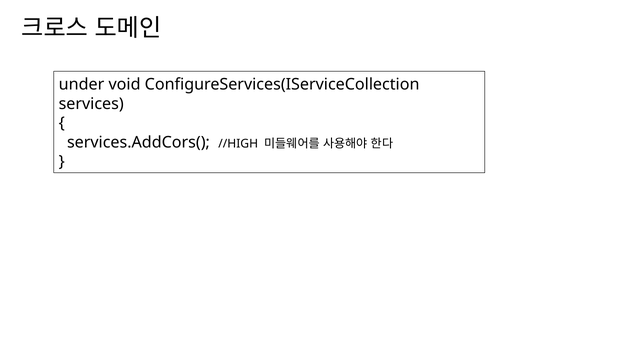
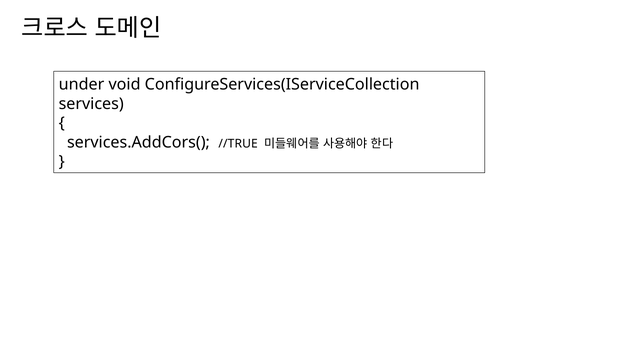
//HIGH: //HIGH -> //TRUE
